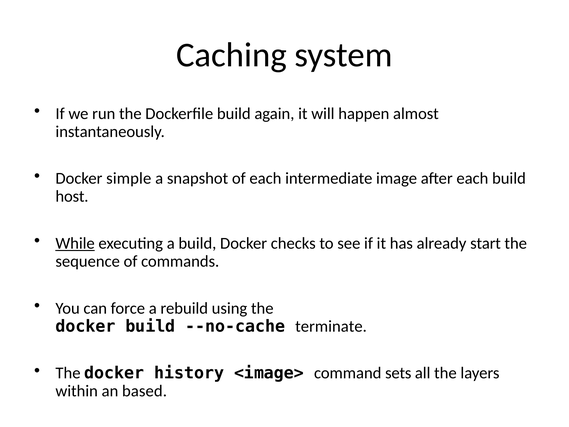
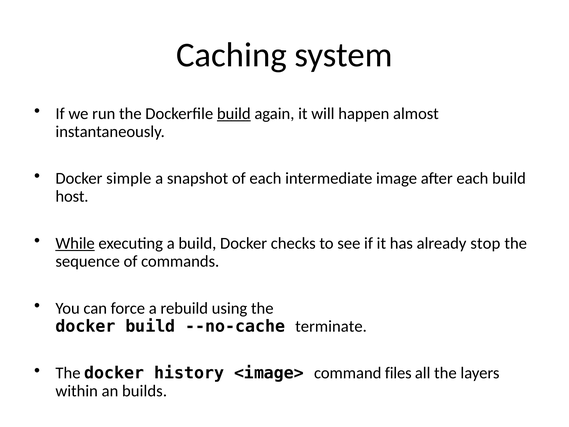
build at (234, 114) underline: none -> present
start: start -> stop
sets: sets -> files
based: based -> builds
